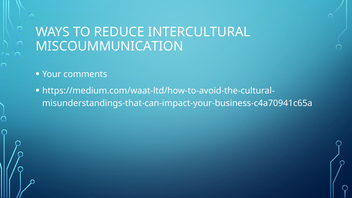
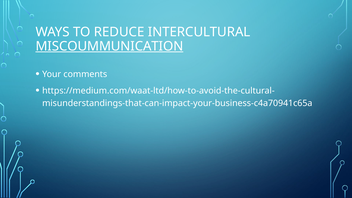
MISCOUMMUNICATION underline: none -> present
